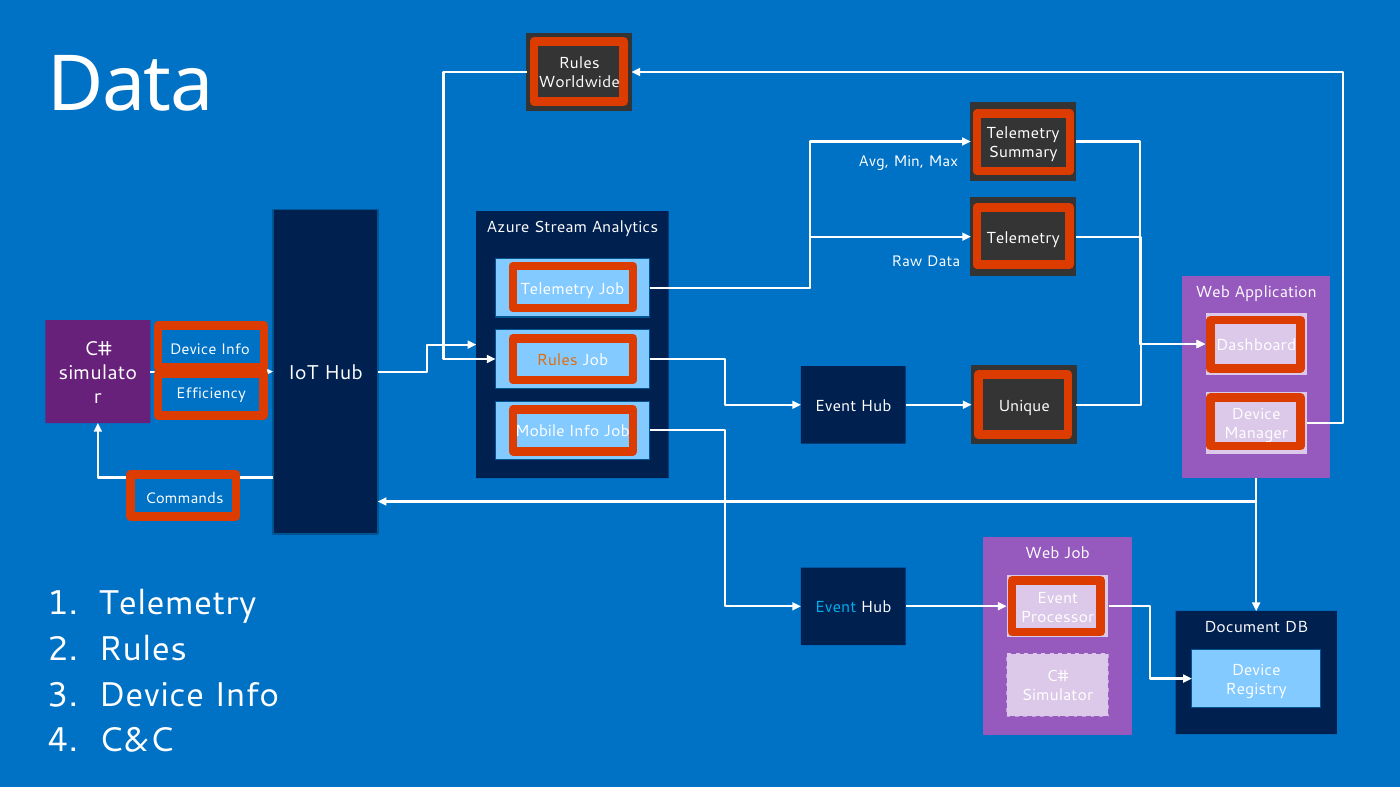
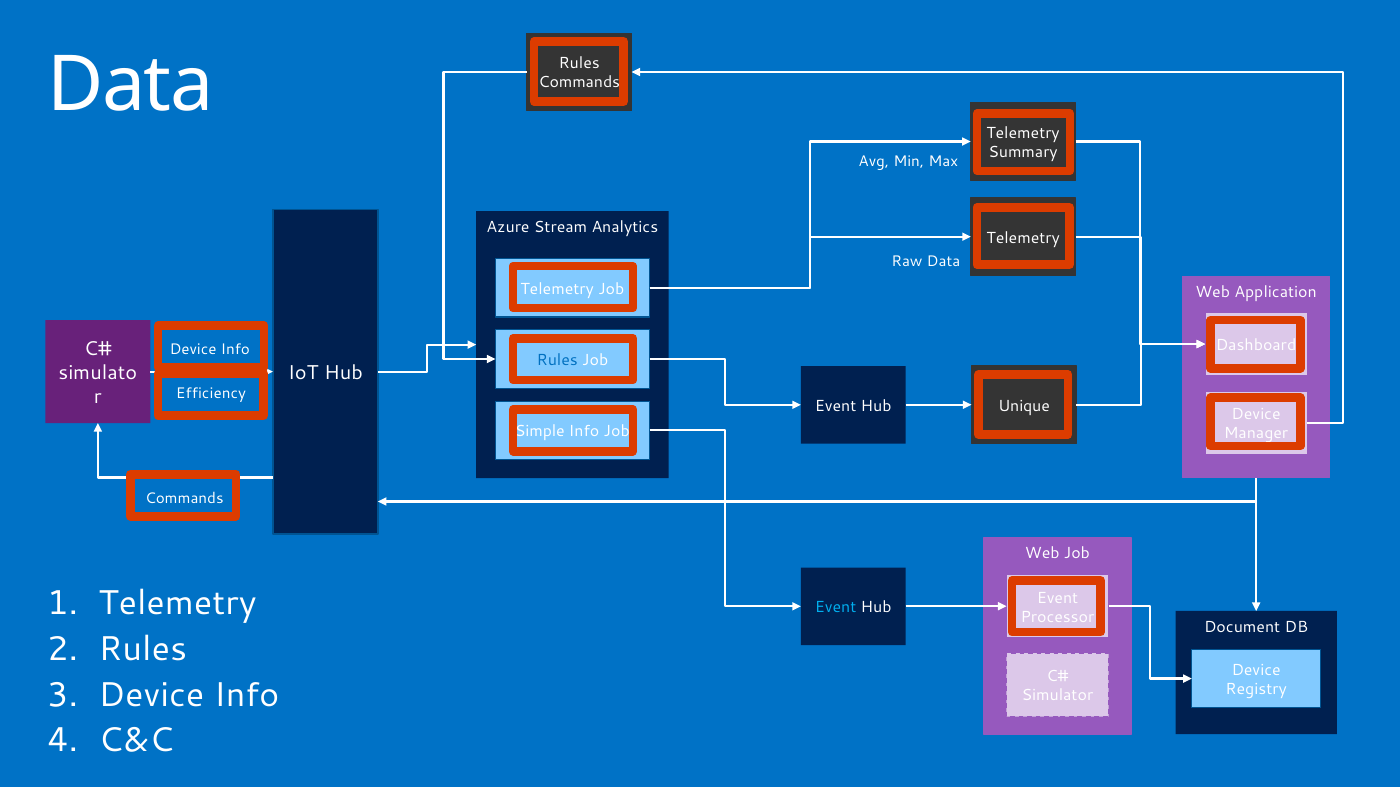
Worldwide at (579, 83): Worldwide -> Commands
Rules at (557, 360) colour: orange -> blue
Mobile: Mobile -> Simple
